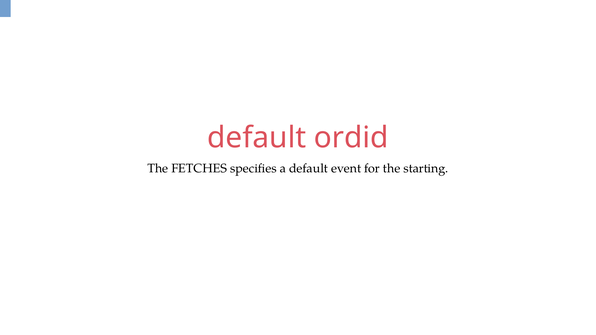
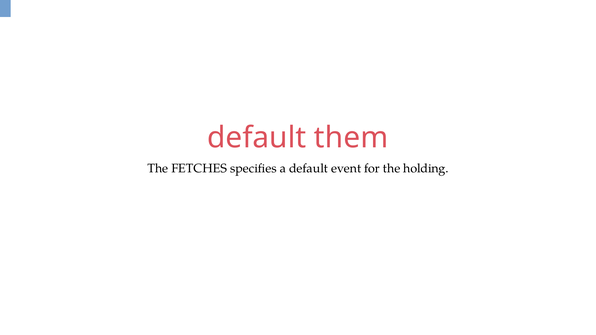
ordid: ordid -> them
starting: starting -> holding
